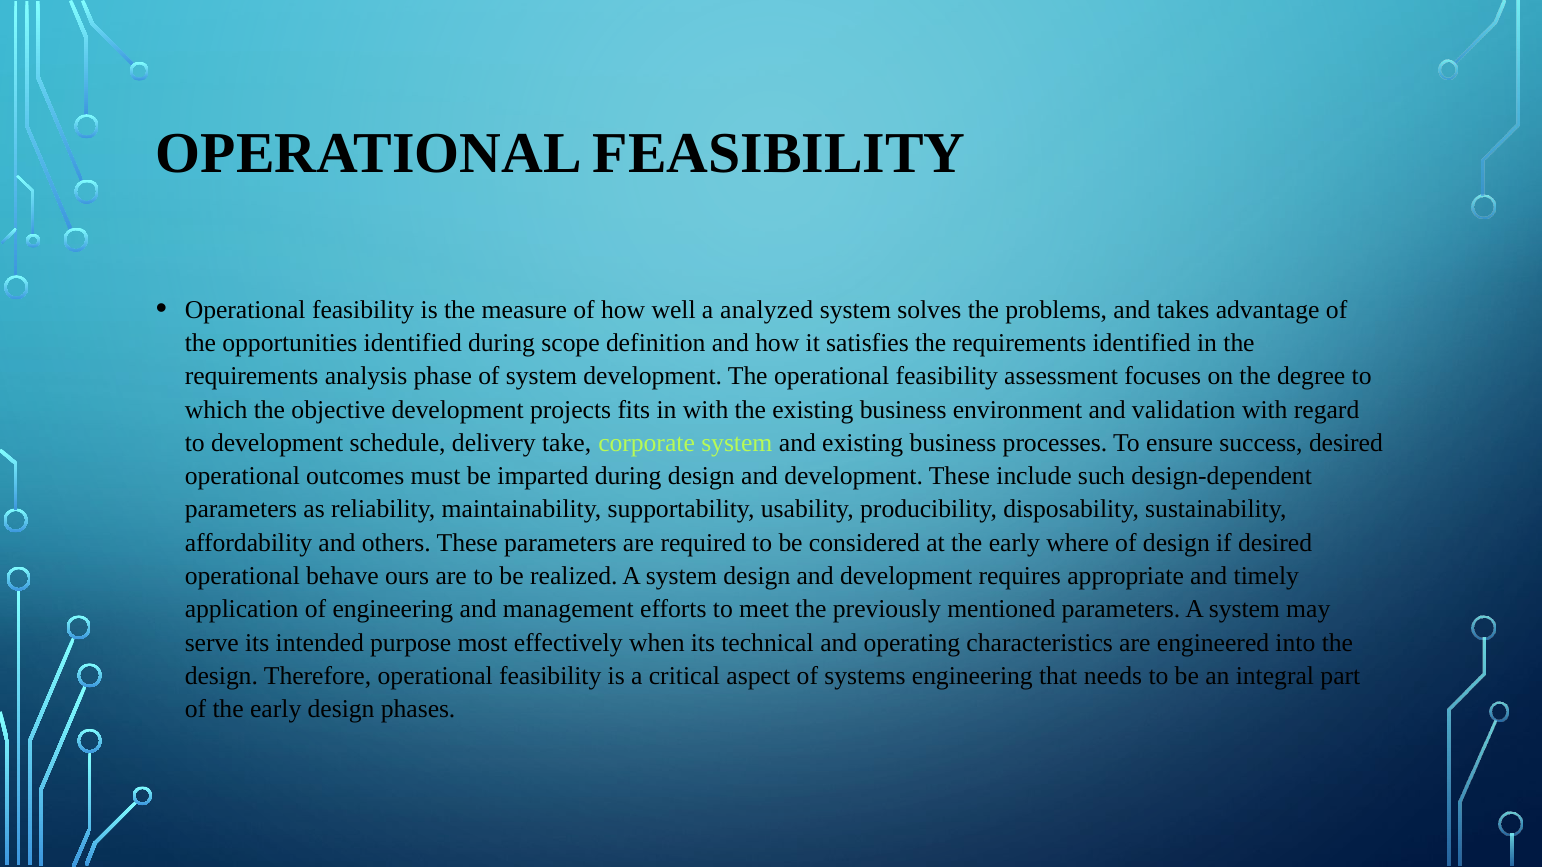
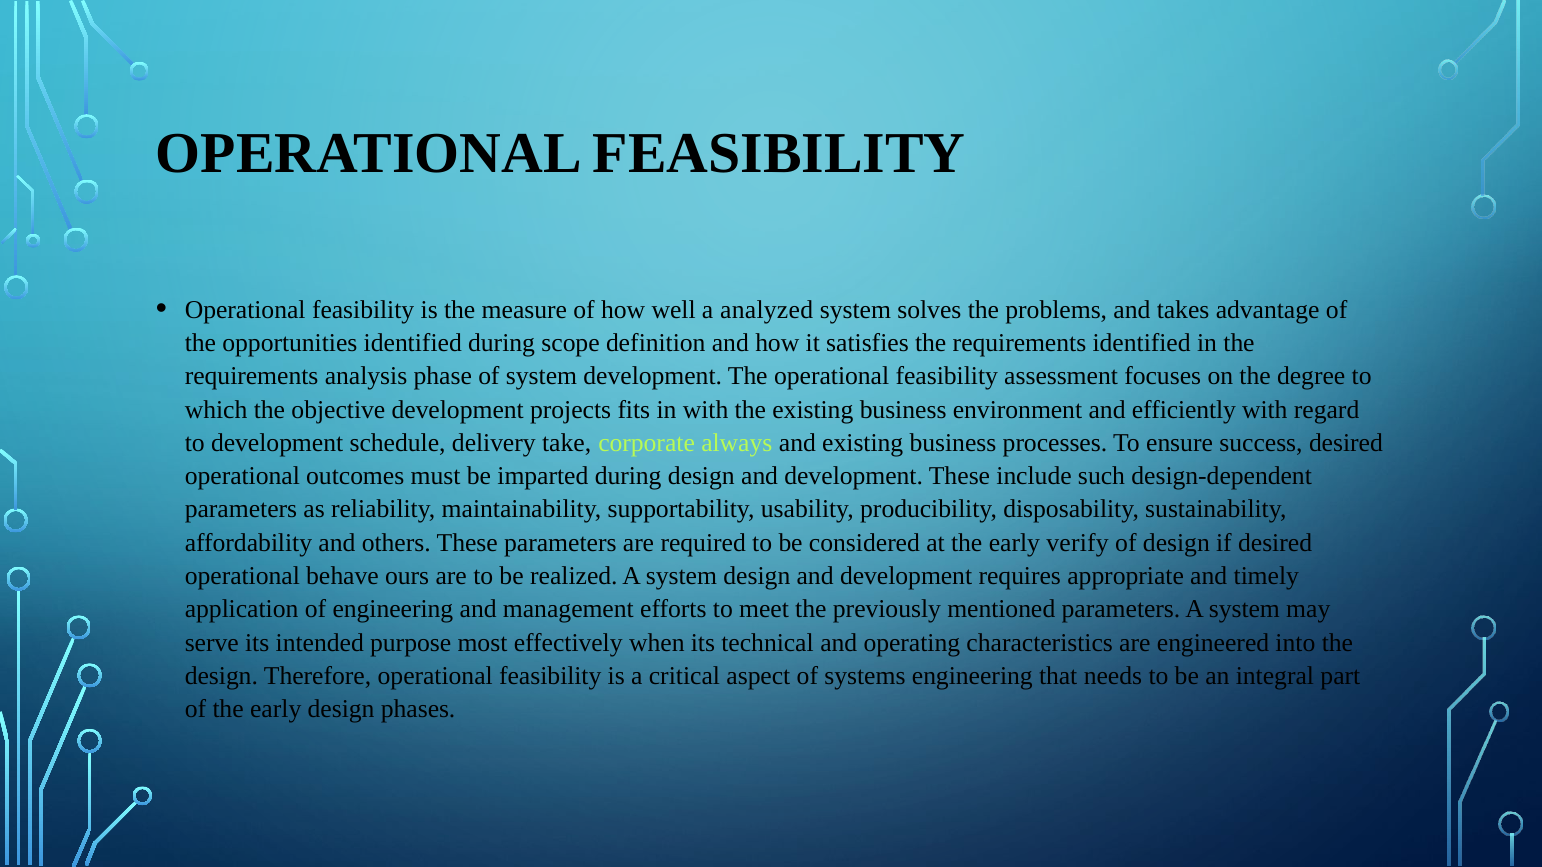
validation: validation -> efficiently
corporate system: system -> always
where: where -> verify
